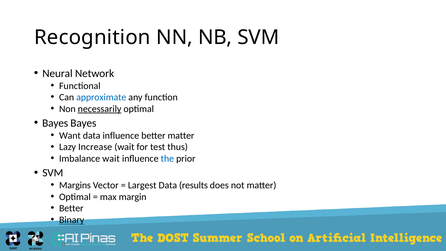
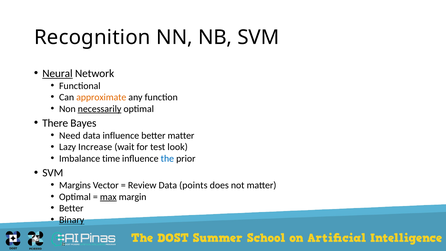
Neural underline: none -> present
approximate colour: blue -> orange
Bayes at (55, 123): Bayes -> There
Want: Want -> Need
thus: thus -> look
Imbalance wait: wait -> time
Largest: Largest -> Review
results: results -> points
max underline: none -> present
